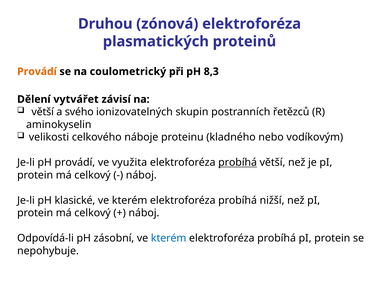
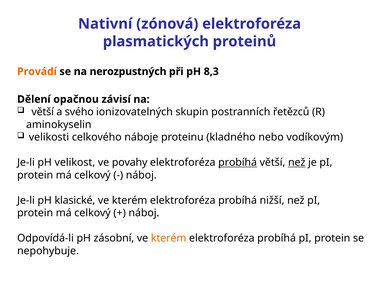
Druhou: Druhou -> Nativní
coulometrický: coulometrický -> nerozpustných
vytvářet: vytvářet -> opačnou
pH provádí: provádí -> velikost
využita: využita -> povahy
než at (297, 163) underline: none -> present
kterém at (169, 238) colour: blue -> orange
